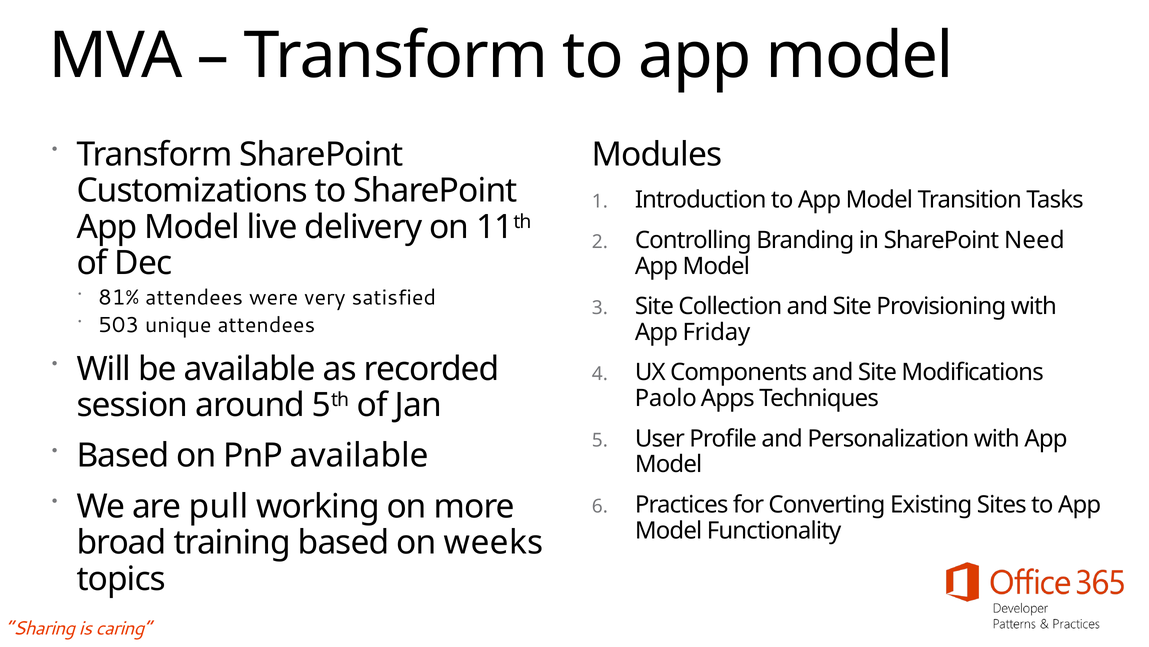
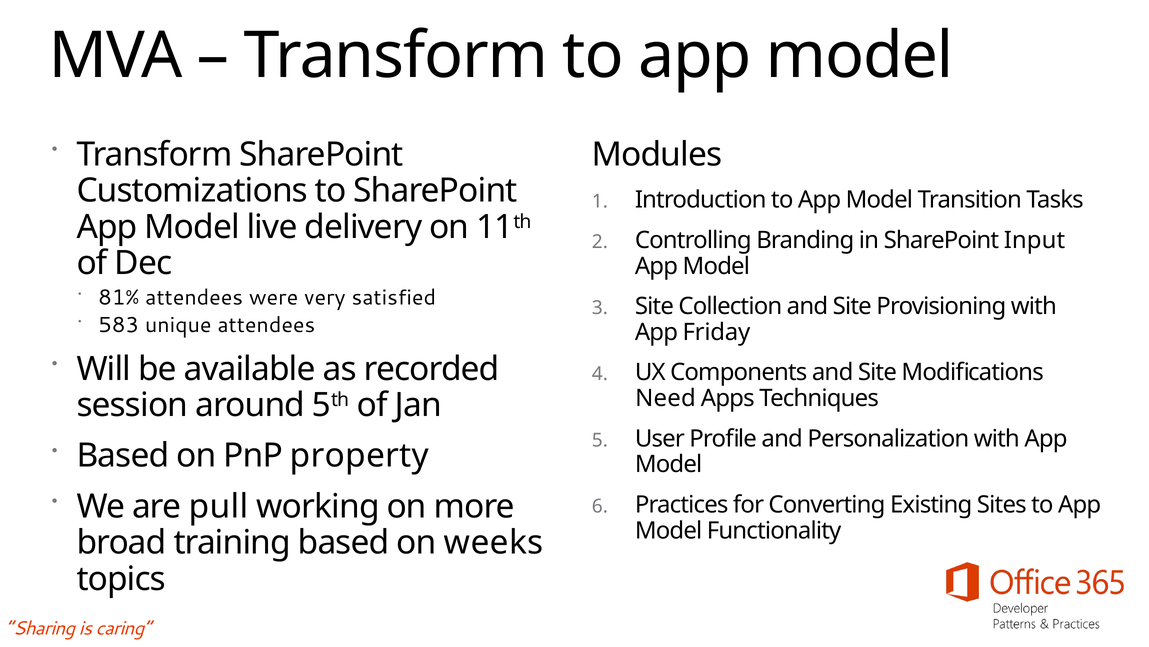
Need: Need -> Input
503: 503 -> 583
Paolo: Paolo -> Need
PnP available: available -> property
